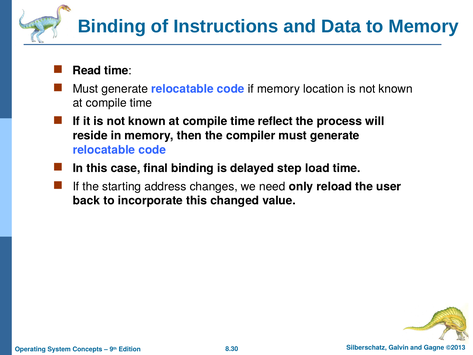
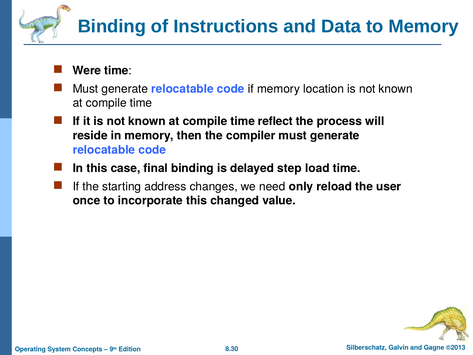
Read: Read -> Were
back: back -> once
